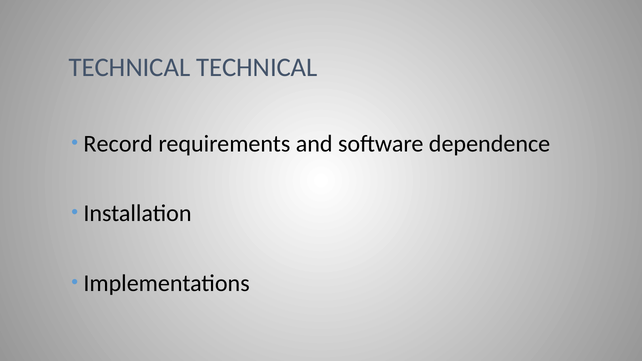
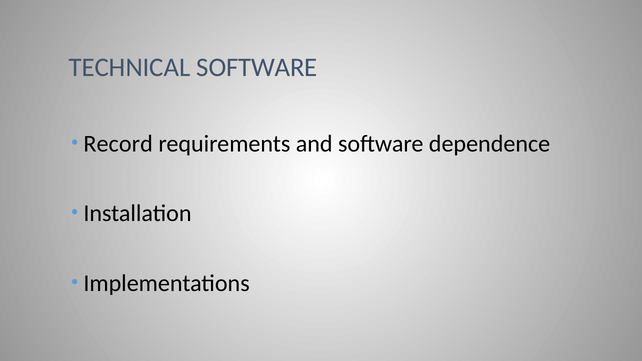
TECHNICAL TECHNICAL: TECHNICAL -> SOFTWARE
